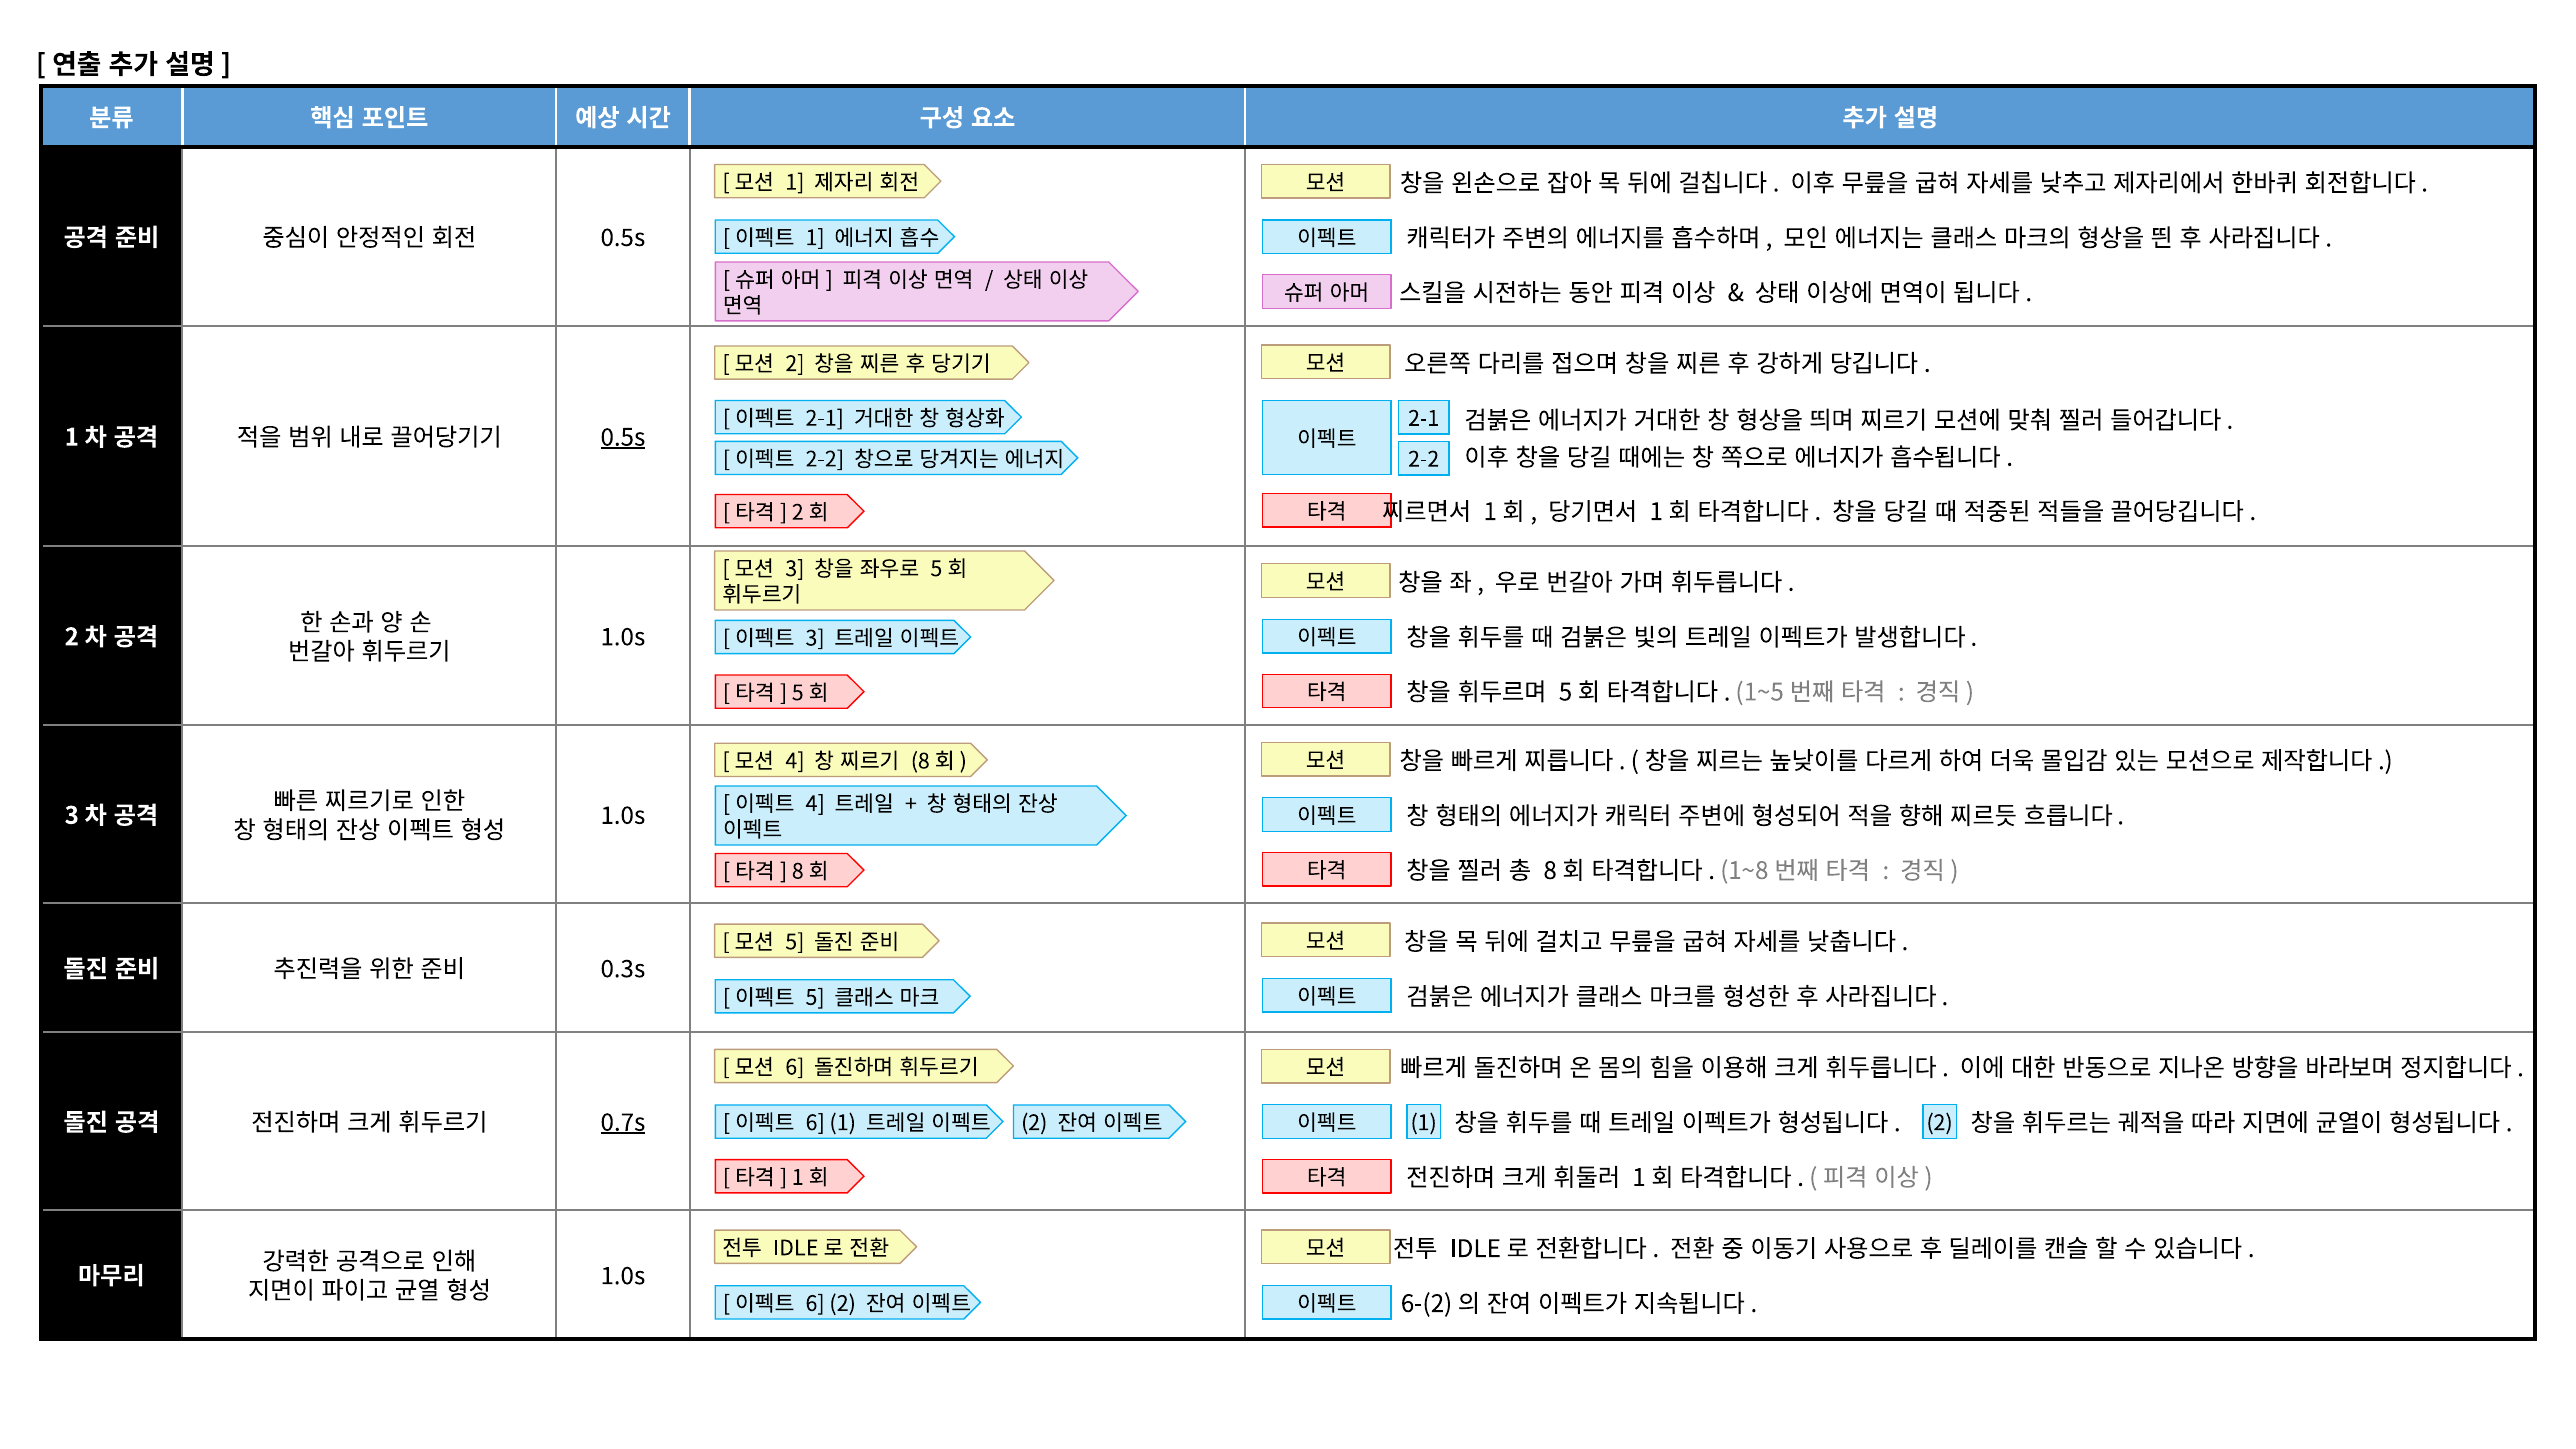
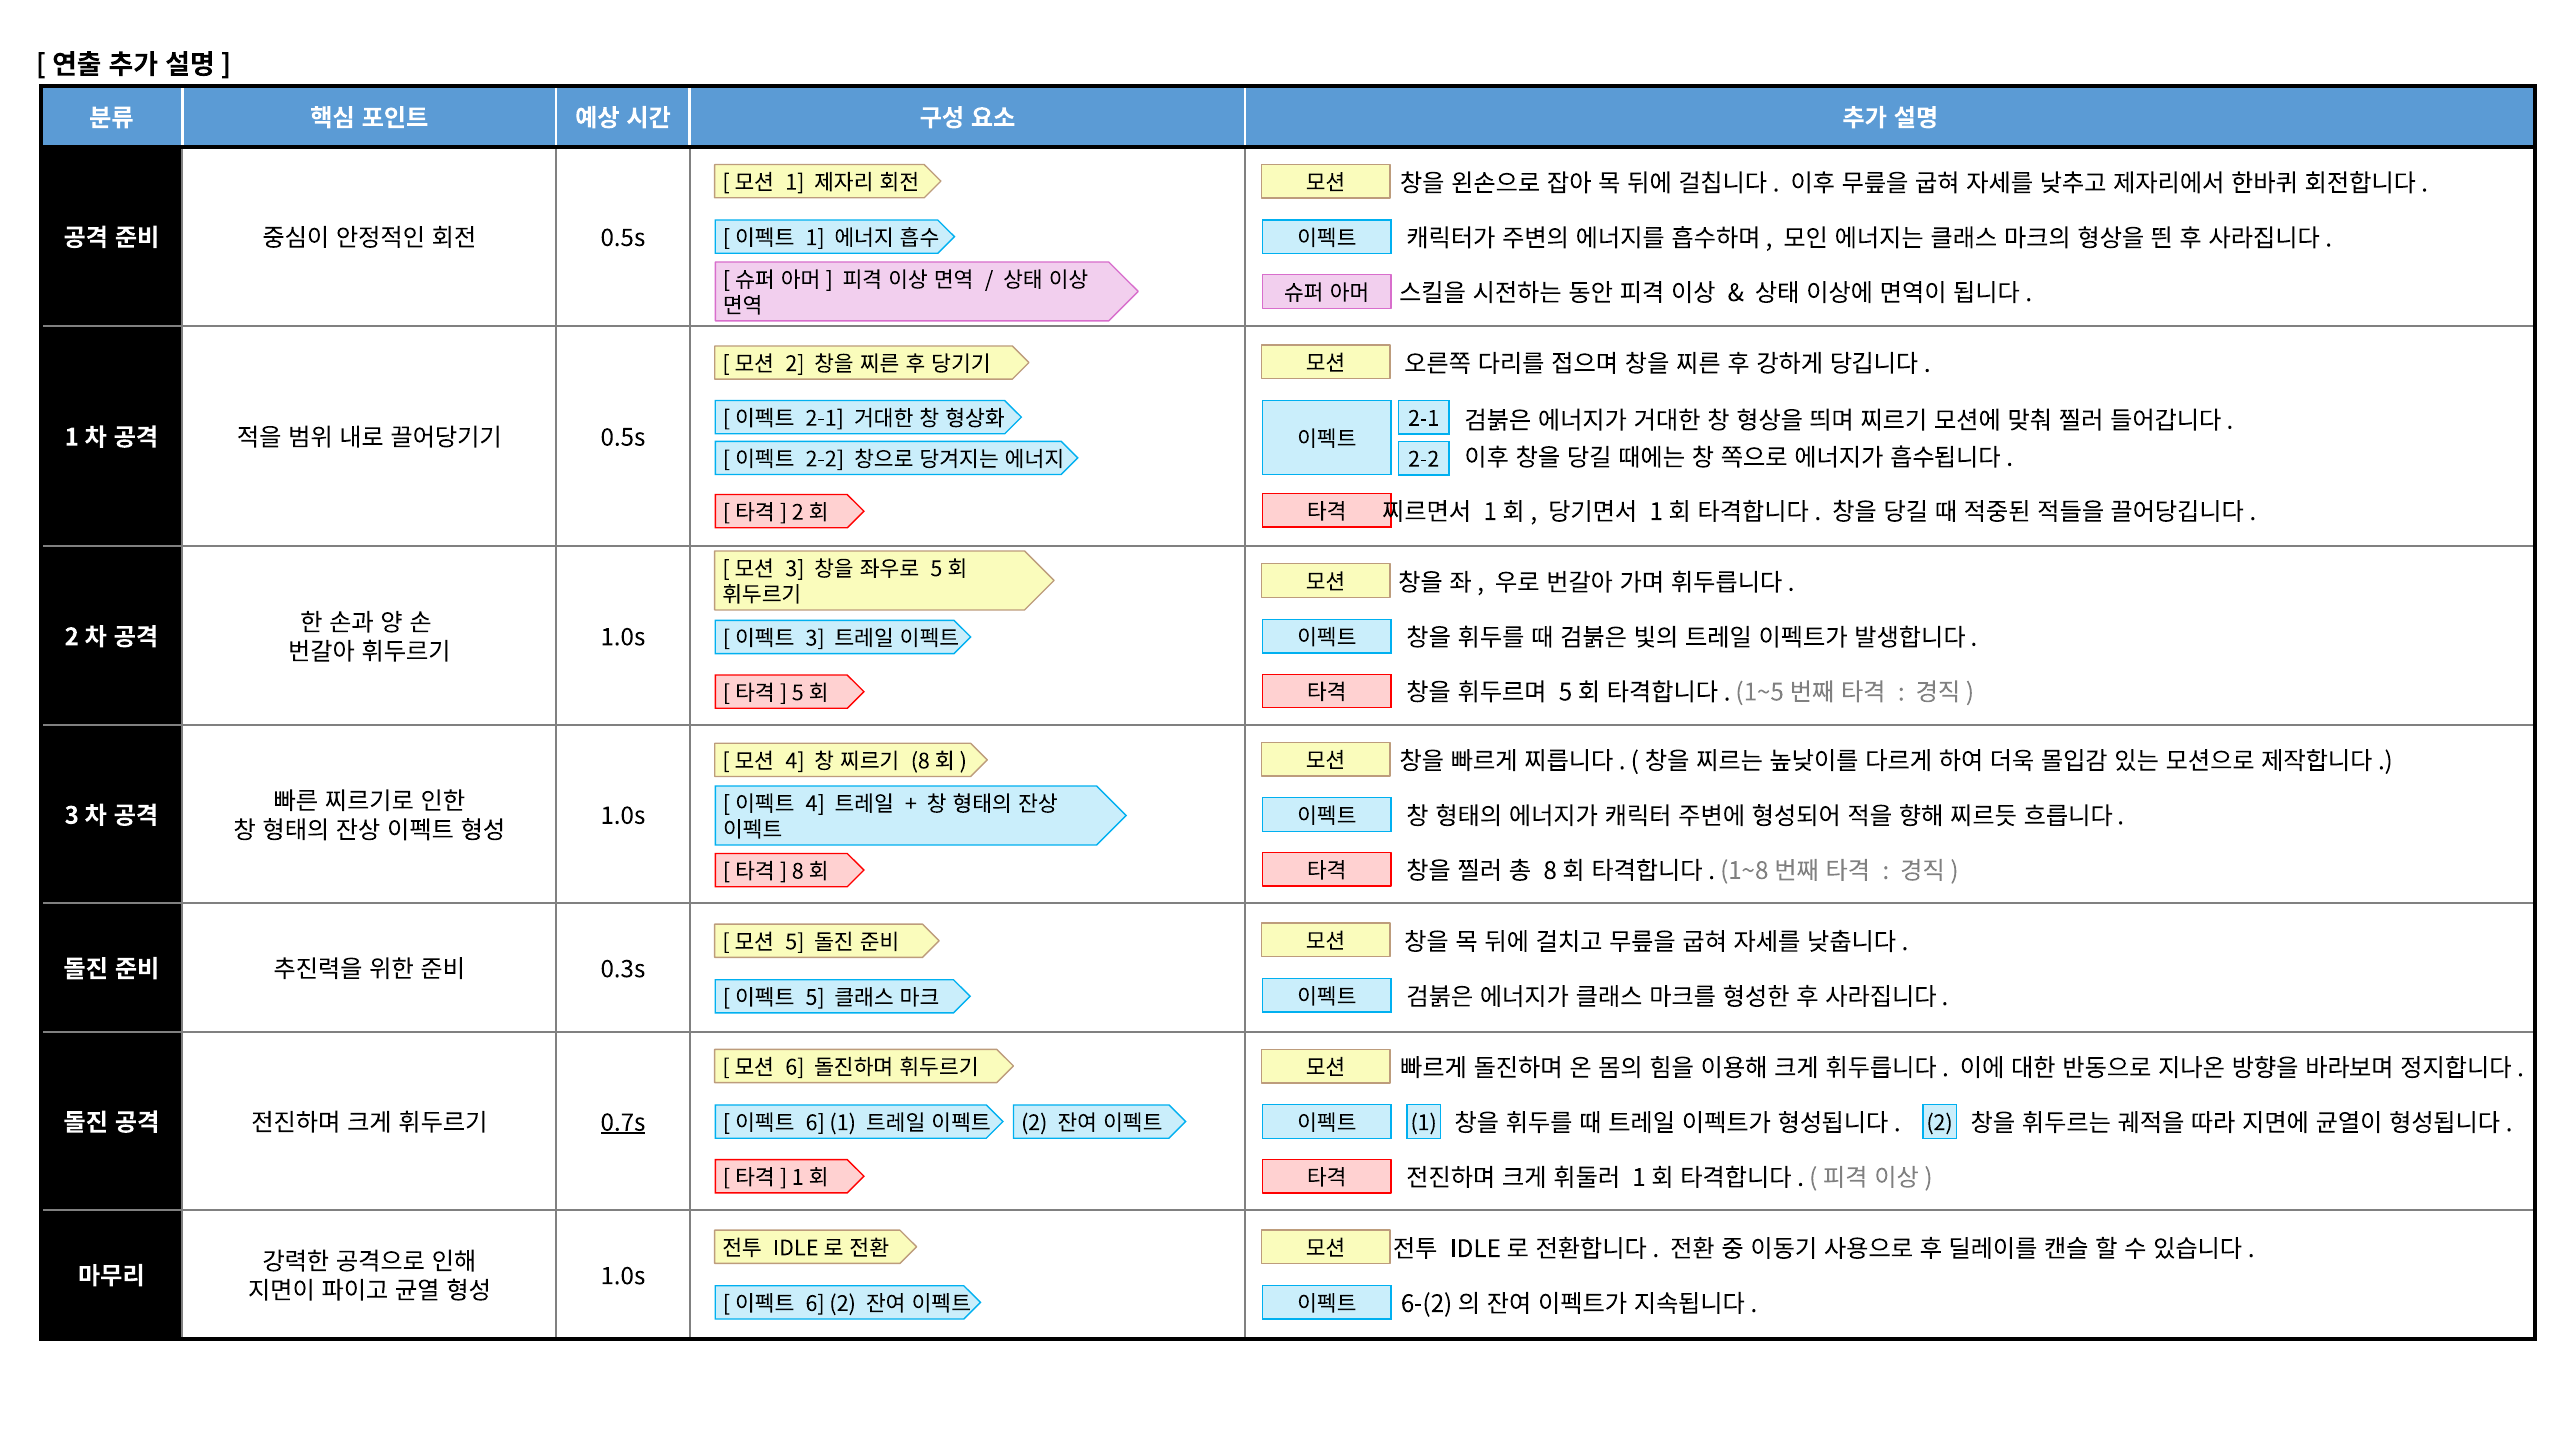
0.5s at (623, 438) underline: present -> none
